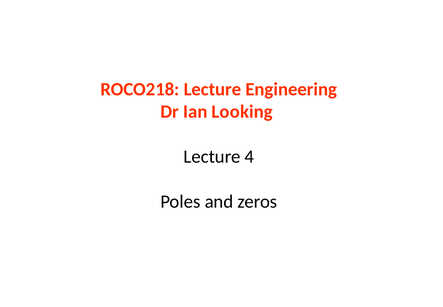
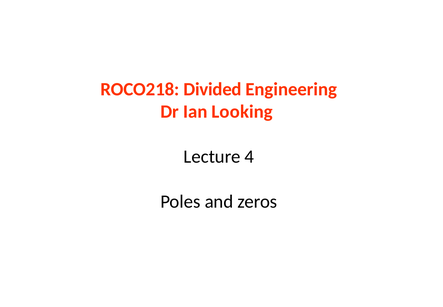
ROCO218 Lecture: Lecture -> Divided
